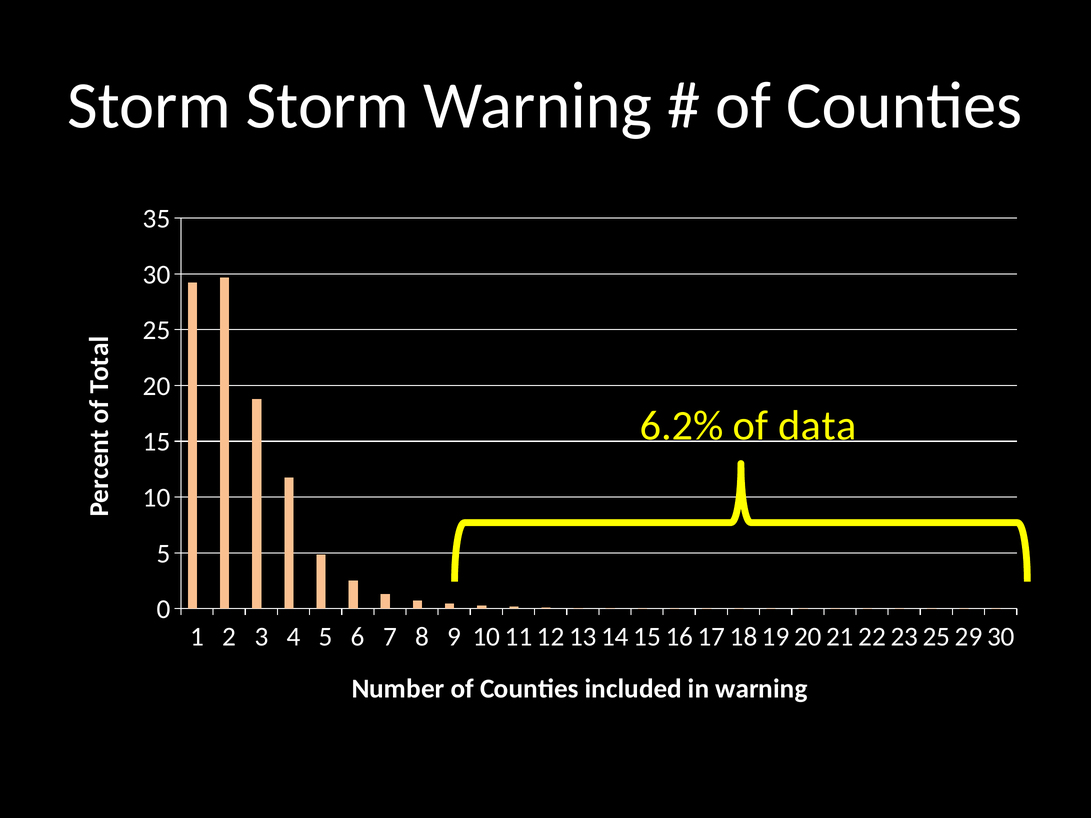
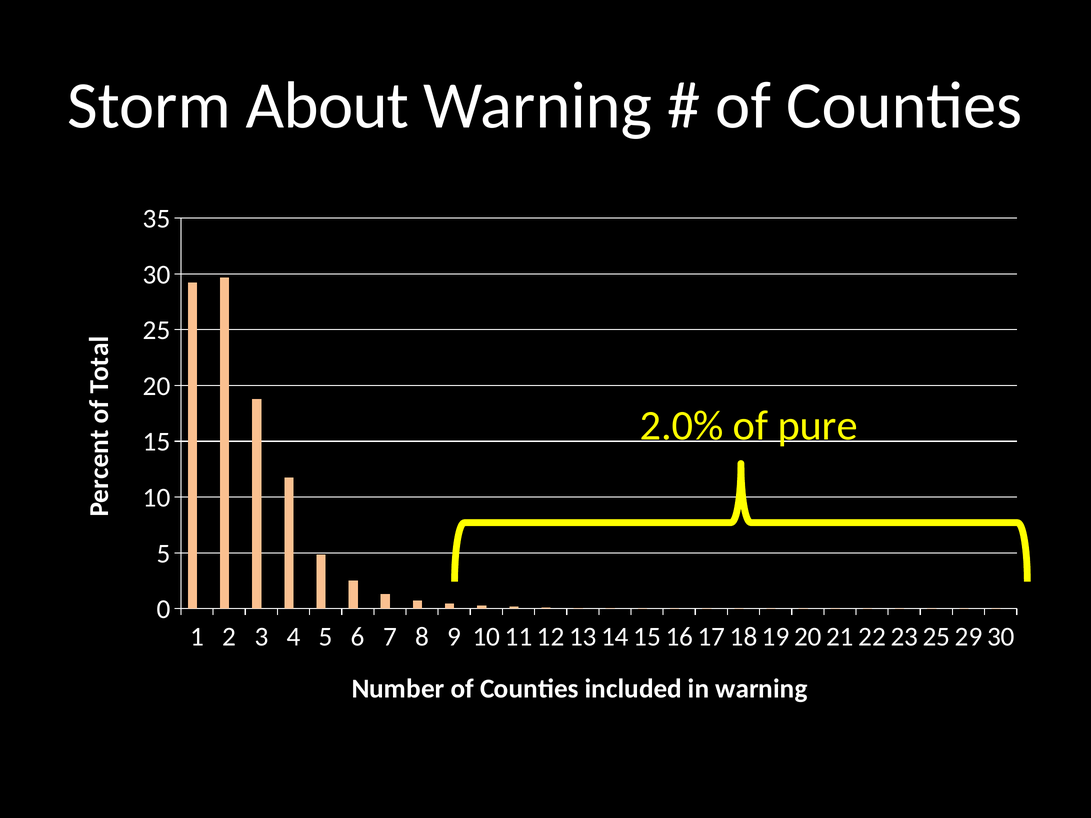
Storm Storm: Storm -> About
6.2%: 6.2% -> 2.0%
data: data -> pure
